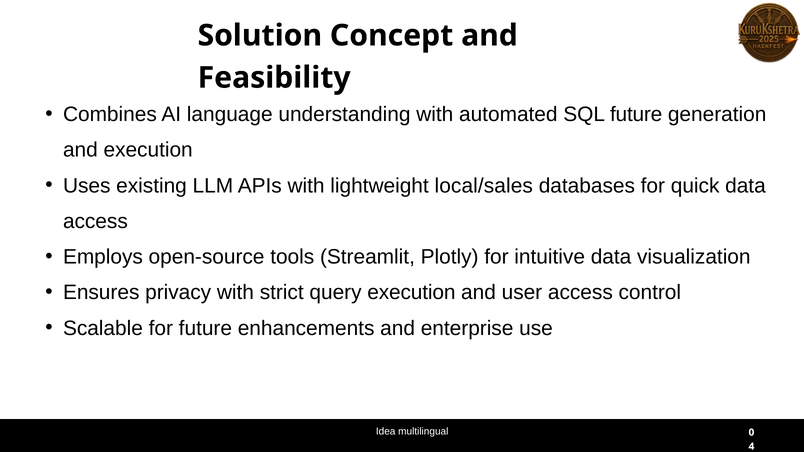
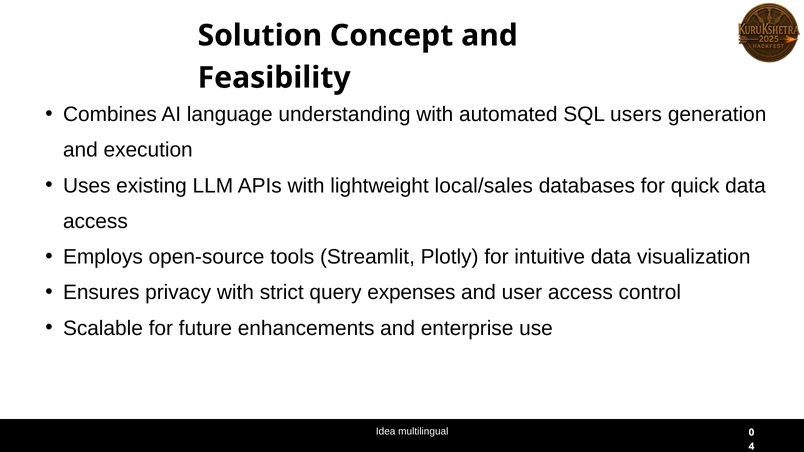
SQL future: future -> users
query execution: execution -> expenses
